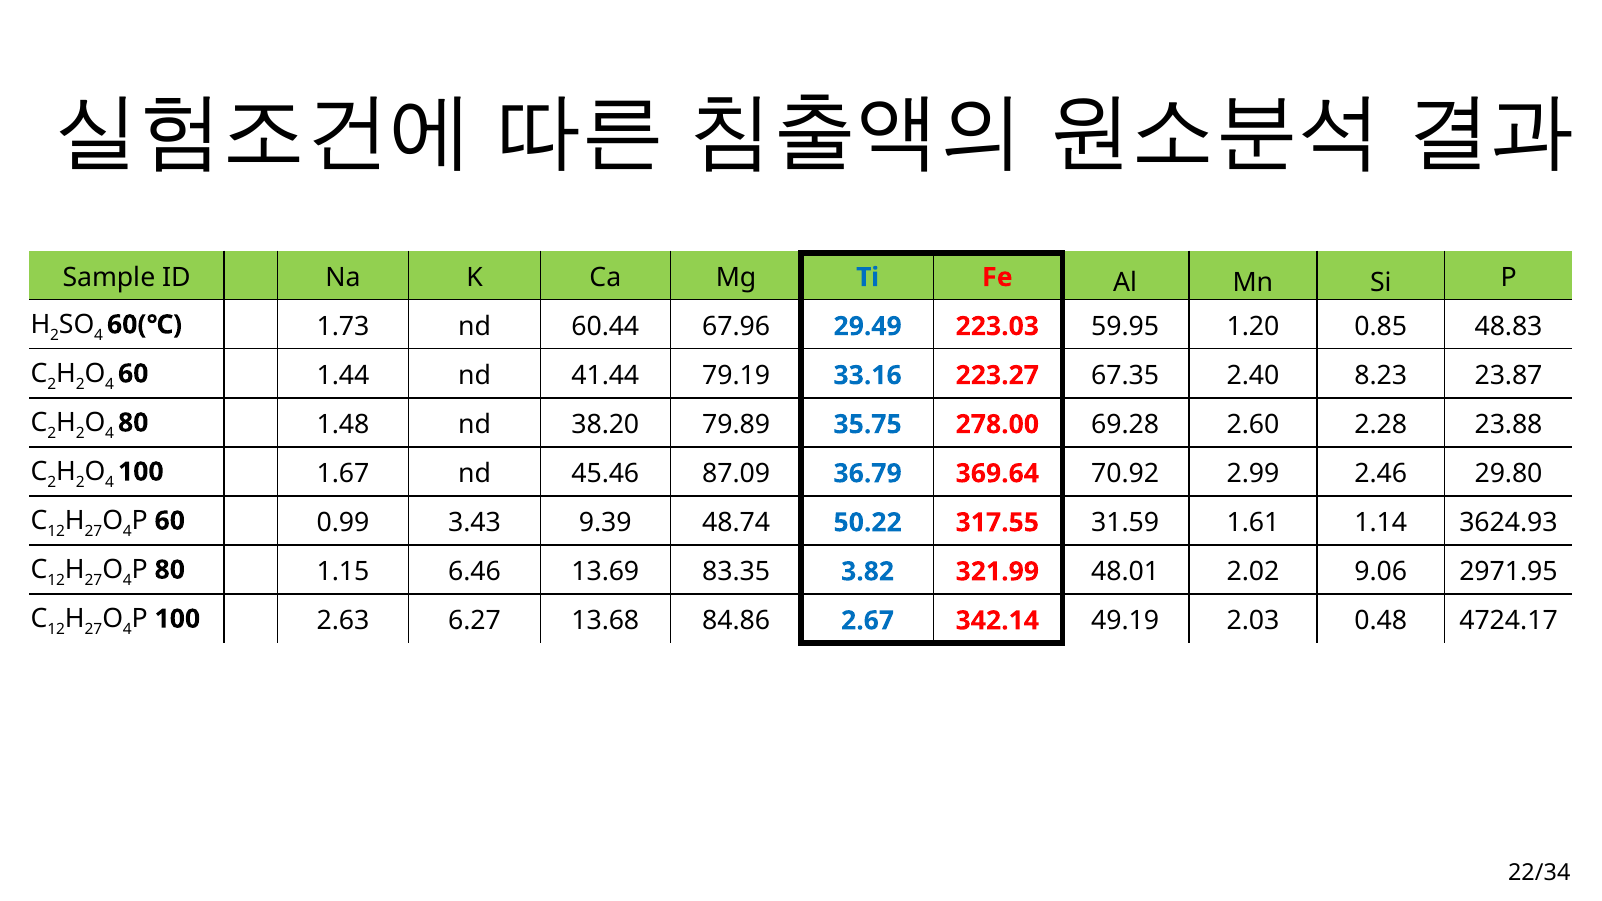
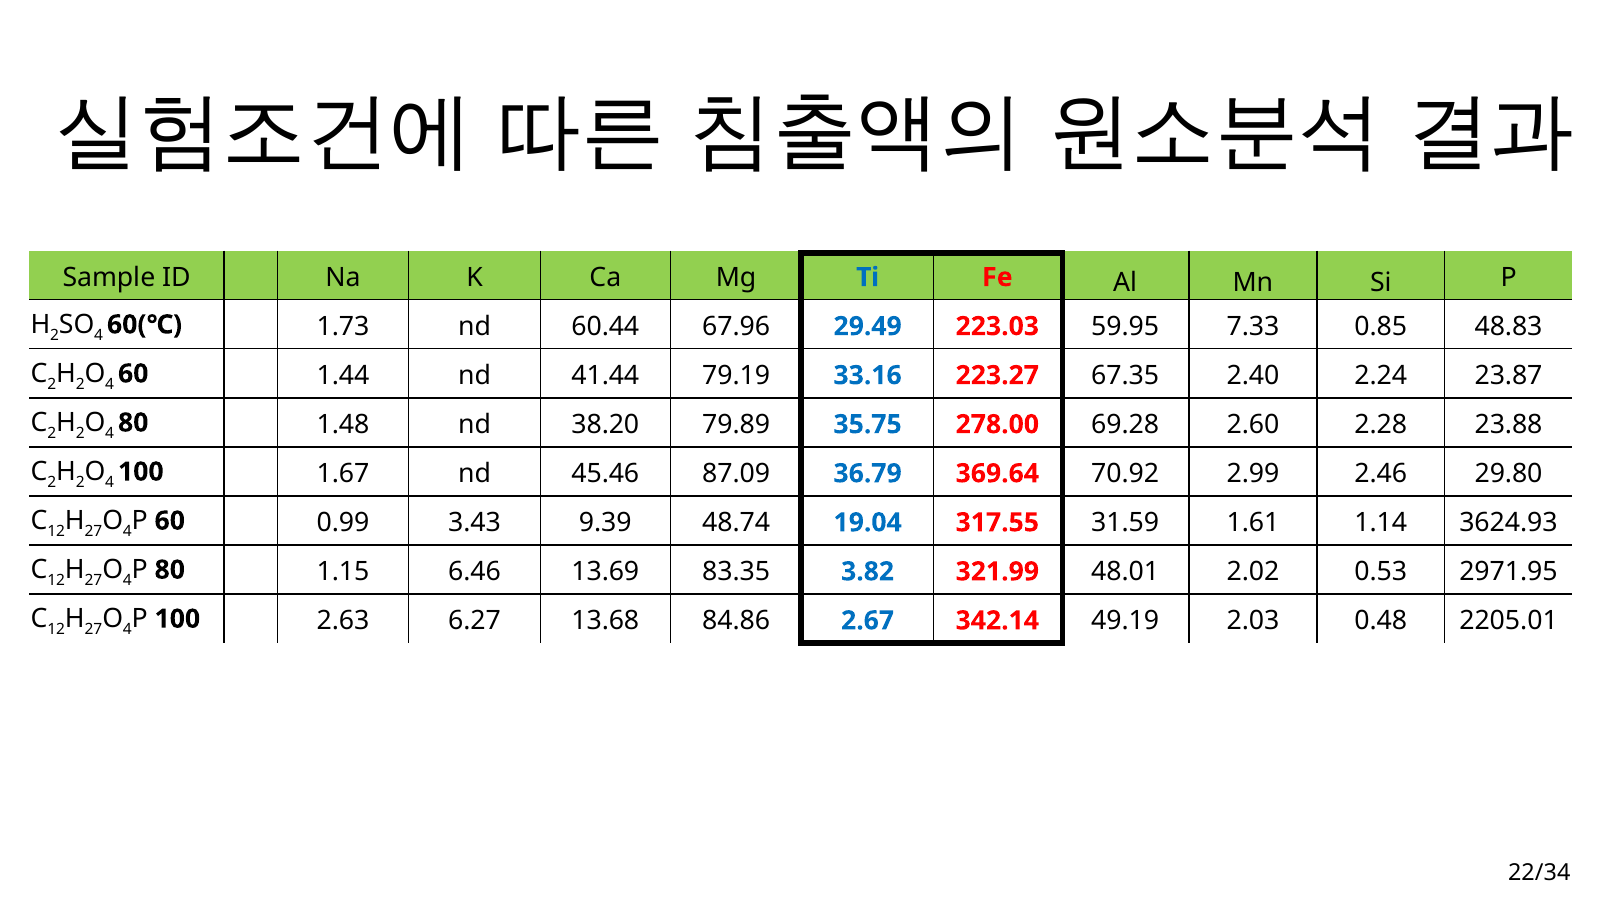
1.20: 1.20 -> 7.33
8.23: 8.23 -> 2.24
50.22: 50.22 -> 19.04
9.06: 9.06 -> 0.53
4724.17: 4724.17 -> 2205.01
